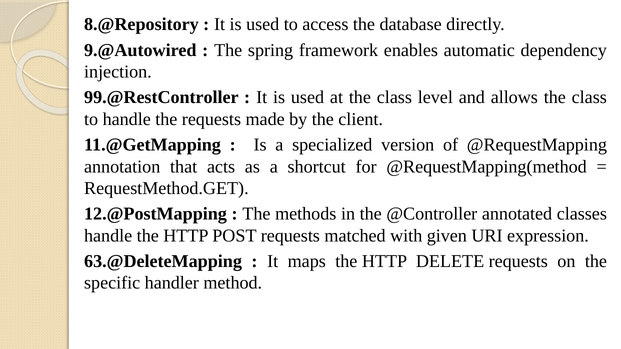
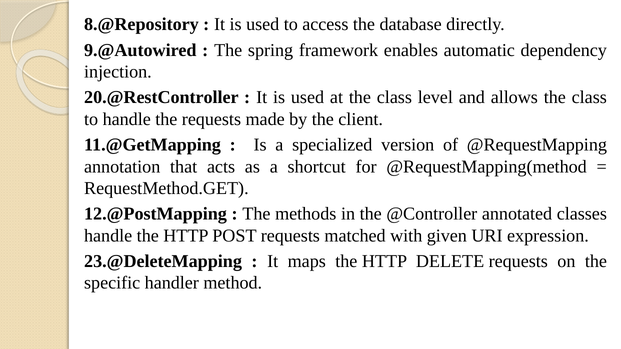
99.@RestController: 99.@RestController -> 20.@RestController
63.@DeleteMapping: 63.@DeleteMapping -> 23.@DeleteMapping
